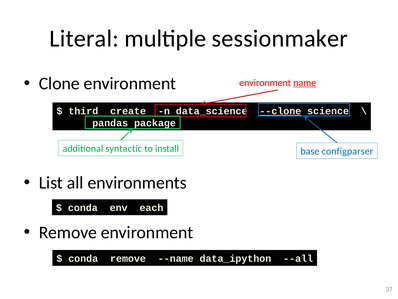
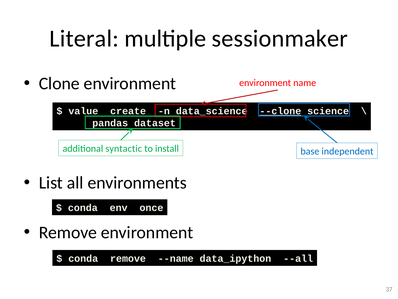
name underline: present -> none
third: third -> value
package: package -> dataset
configparser: configparser -> independent
each: each -> once
